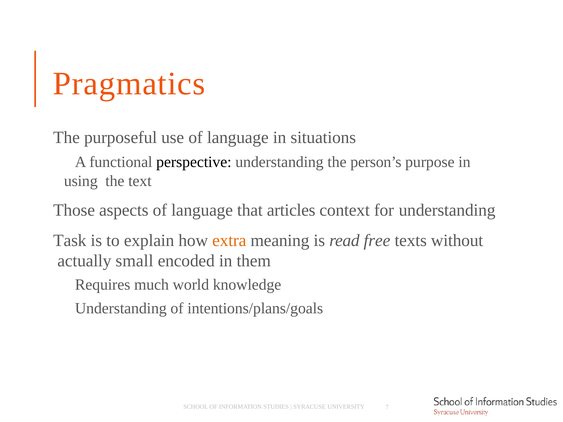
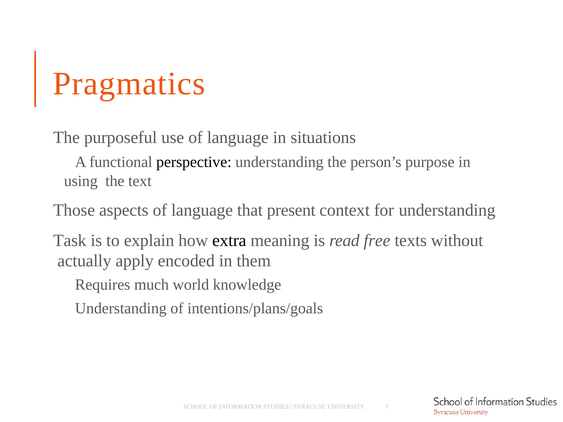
articles: articles -> present
extra colour: orange -> black
small: small -> apply
